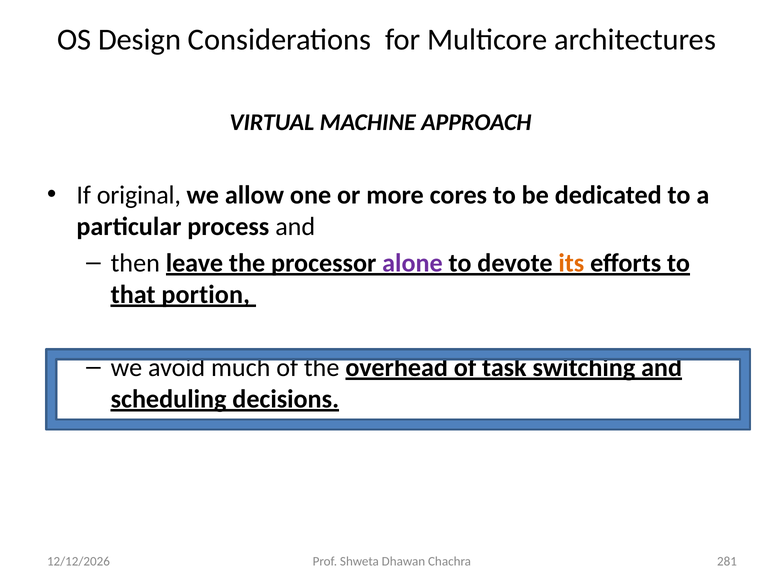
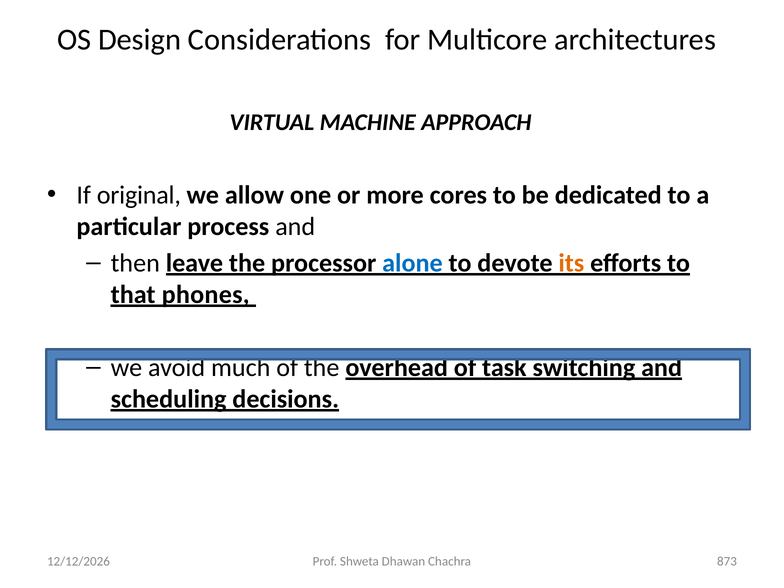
alone colour: purple -> blue
portion: portion -> phones
281: 281 -> 873
